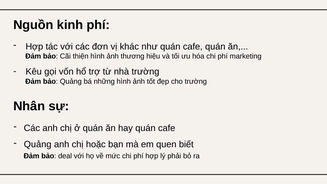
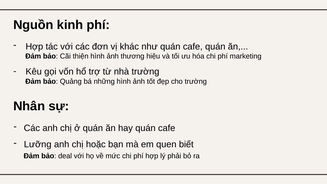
Quảng at (38, 144): Quảng -> Lưỡng
